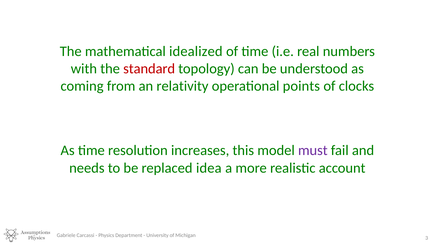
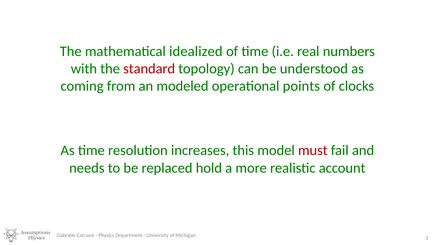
relativity: relativity -> modeled
must colour: purple -> red
idea: idea -> hold
